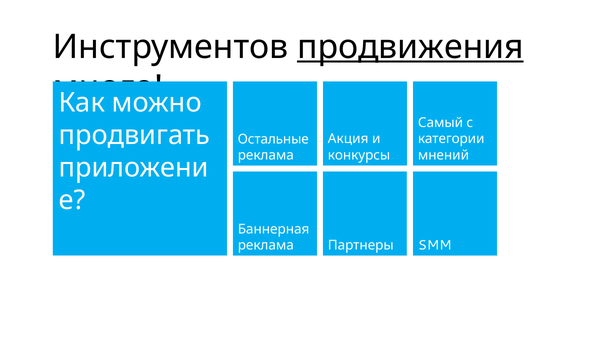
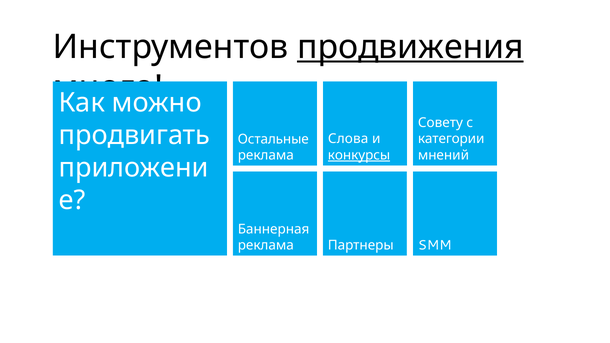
Самый: Самый -> Совету
Акция: Акция -> Слова
конкурсы underline: none -> present
